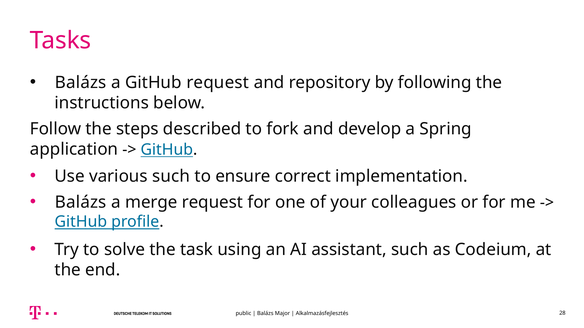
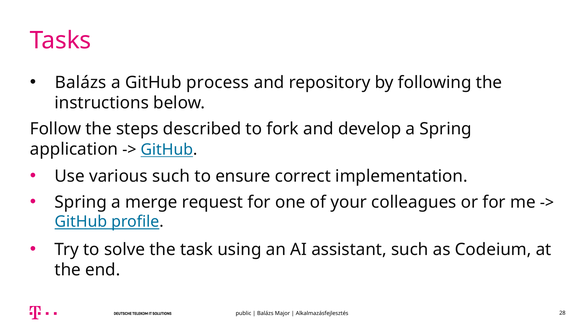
GitHub request: request -> process
Balázs at (81, 202): Balázs -> Spring
